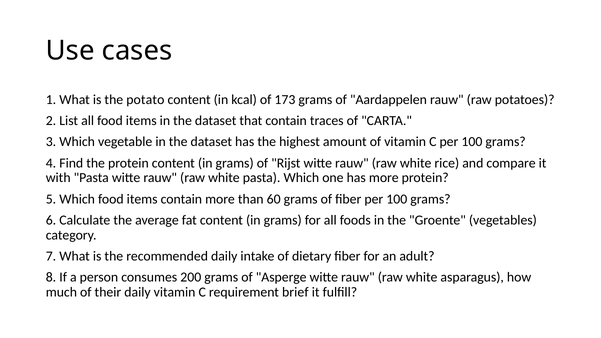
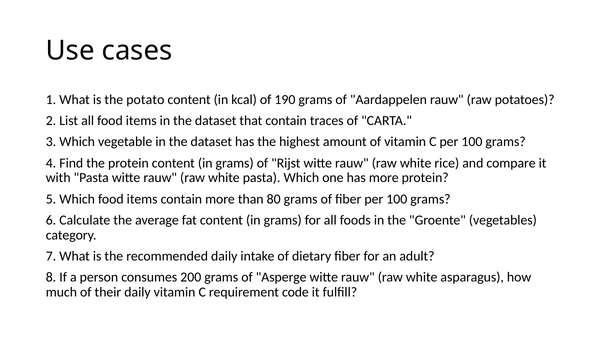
173: 173 -> 190
60: 60 -> 80
brief: brief -> code
